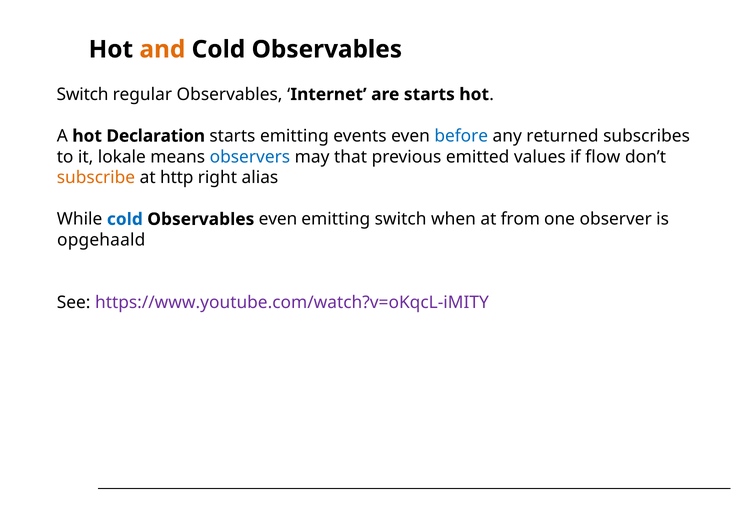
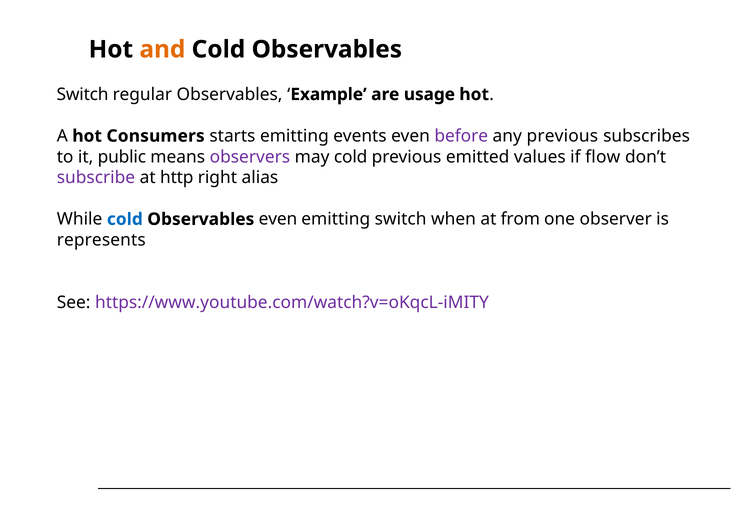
Internet: Internet -> Example
are starts: starts -> usage
Declaration: Declaration -> Consumers
before colour: blue -> purple
any returned: returned -> previous
lokale: lokale -> public
observers colour: blue -> purple
may that: that -> cold
subscribe colour: orange -> purple
opgehaald: opgehaald -> represents
